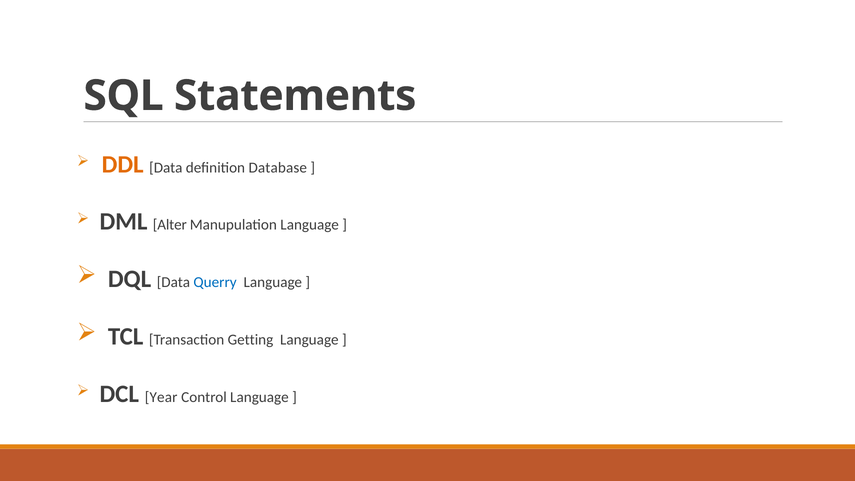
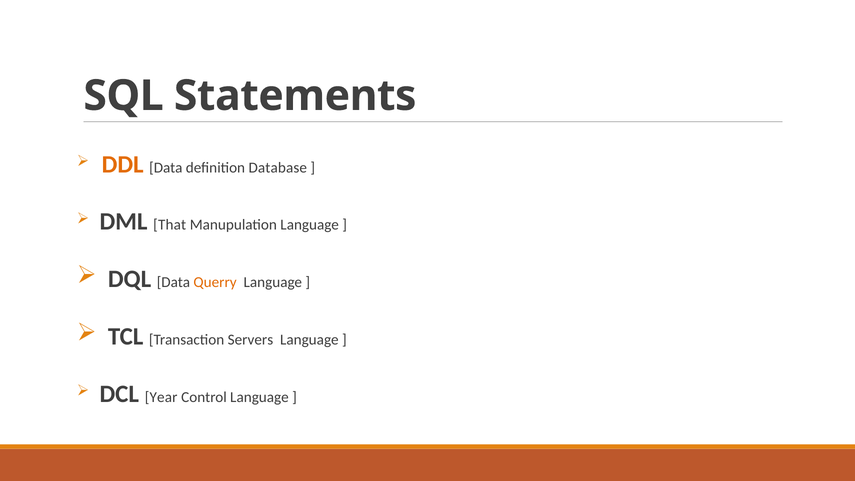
Alter: Alter -> That
Querry colour: blue -> orange
Getting: Getting -> Servers
